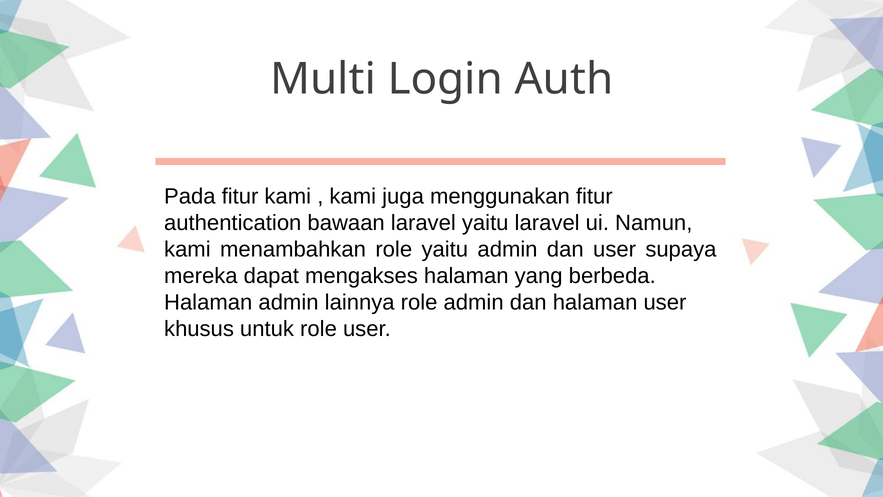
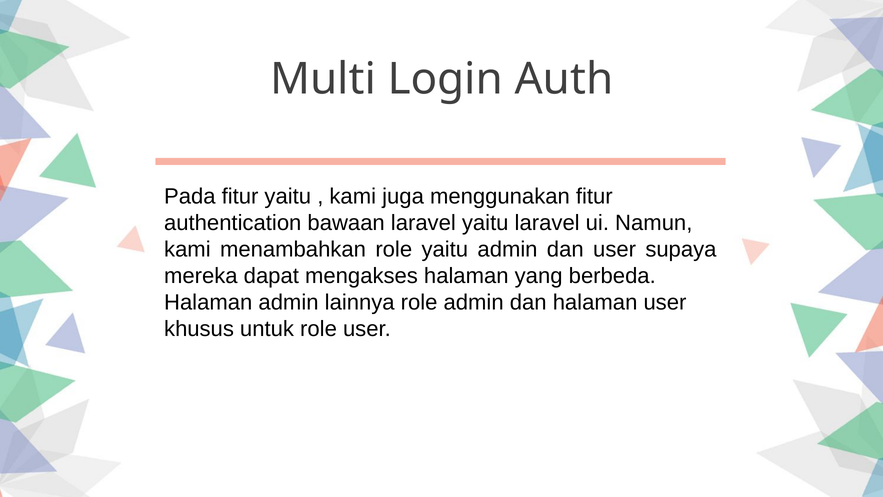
fitur kami: kami -> yaitu
